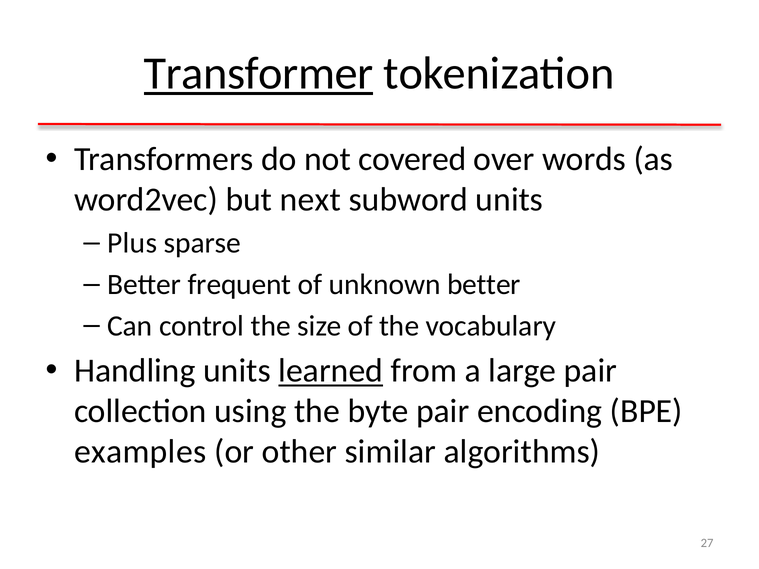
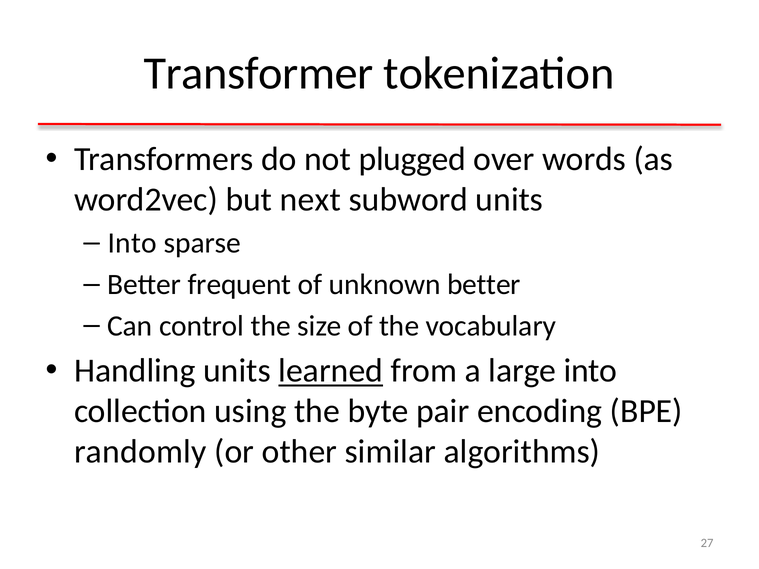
Transformer underline: present -> none
covered: covered -> plugged
Plus at (132, 243): Plus -> Into
large pair: pair -> into
examples: examples -> randomly
